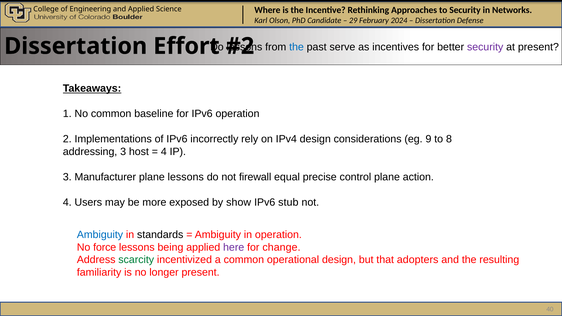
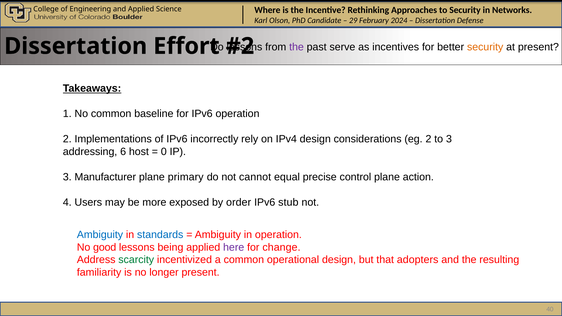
the at (297, 47) colour: blue -> purple
security at (485, 47) colour: purple -> orange
eg 9: 9 -> 2
to 8: 8 -> 3
addressing 3: 3 -> 6
4 at (164, 152): 4 -> 0
plane lessons: lessons -> primary
firewall: firewall -> cannot
show: show -> order
standards colour: black -> blue
force: force -> good
